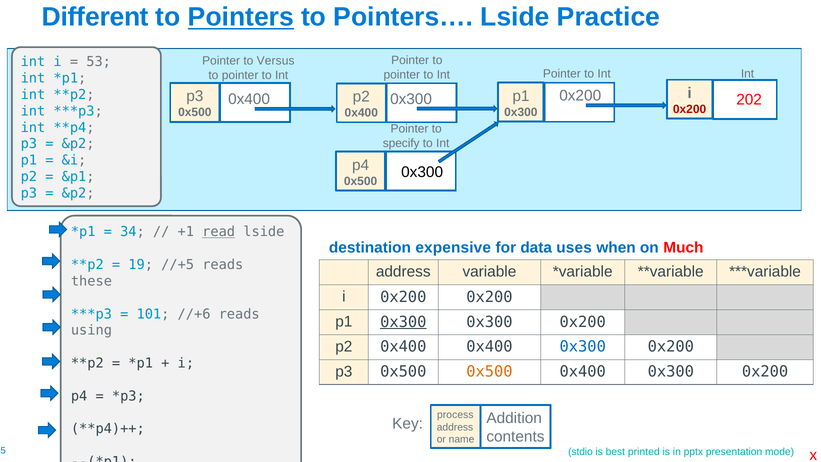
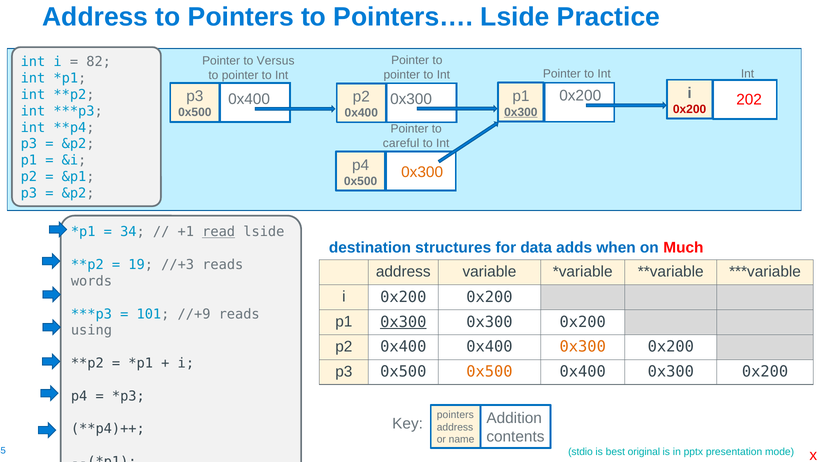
Different at (95, 17): Different -> Address
Pointers at (241, 17) underline: present -> none
53: 53 -> 82
0x300 at (521, 112) underline: none -> present
specify: specify -> careful
0x300 at (422, 172) colour: black -> orange
expensive: expensive -> structures
uses: uses -> adds
//+5: //+5 -> //+3
these: these -> words
//+6: //+6 -> //+9
0x300 at (583, 347) colour: blue -> orange
process at (455, 415): process -> pointers
printed: printed -> original
